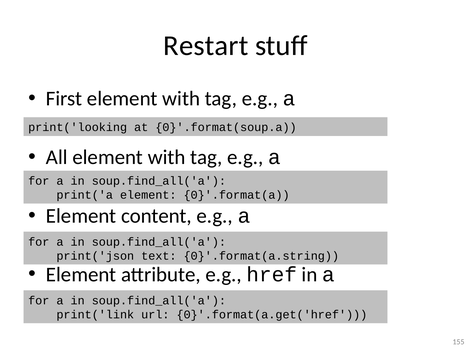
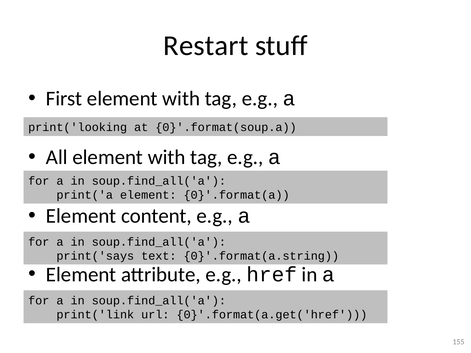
print('json: print('json -> print('says
